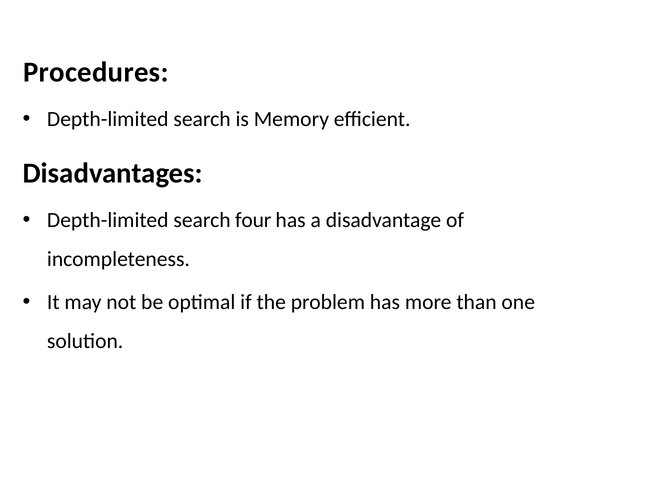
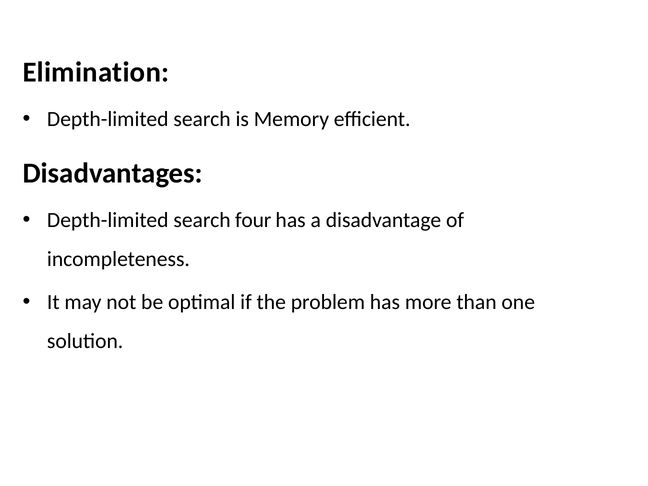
Procedures: Procedures -> Elimination
